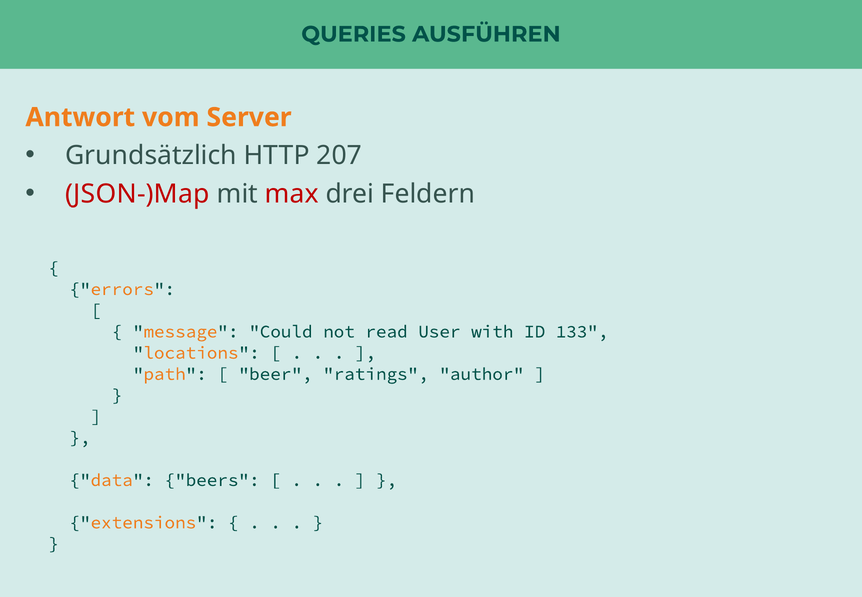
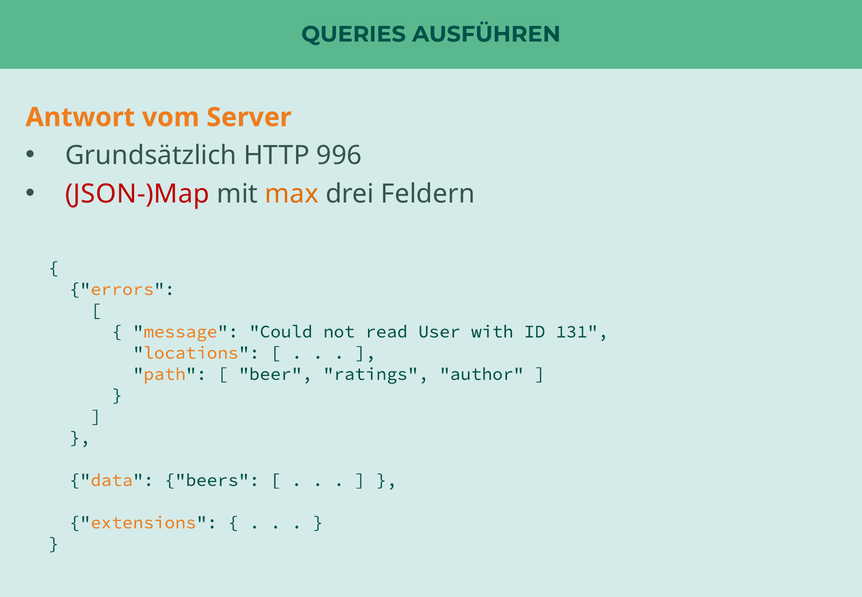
207: 207 -> 996
max colour: red -> orange
133: 133 -> 131
